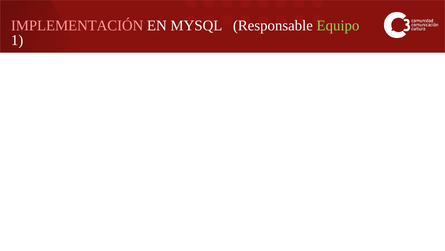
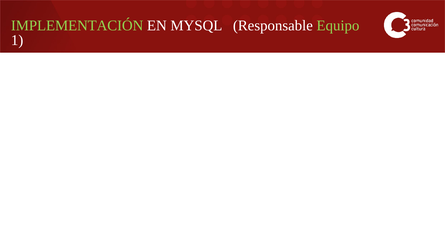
IMPLEMENTACIÓN colour: pink -> light green
